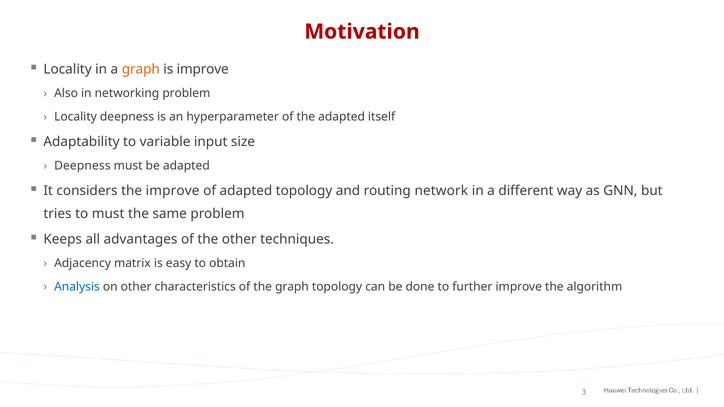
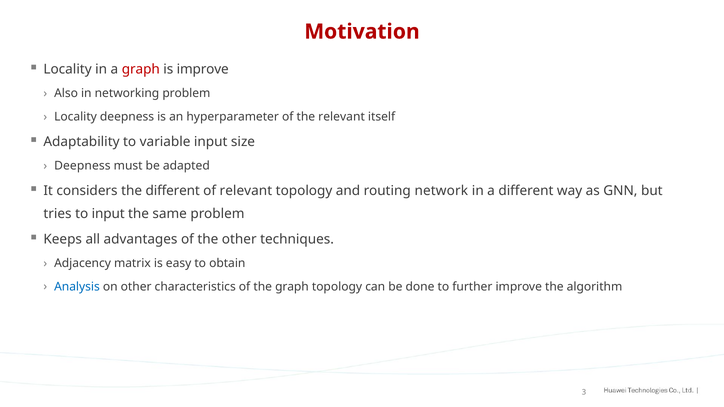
graph at (141, 70) colour: orange -> red
the adapted: adapted -> relevant
the improve: improve -> different
of adapted: adapted -> relevant
to must: must -> input
